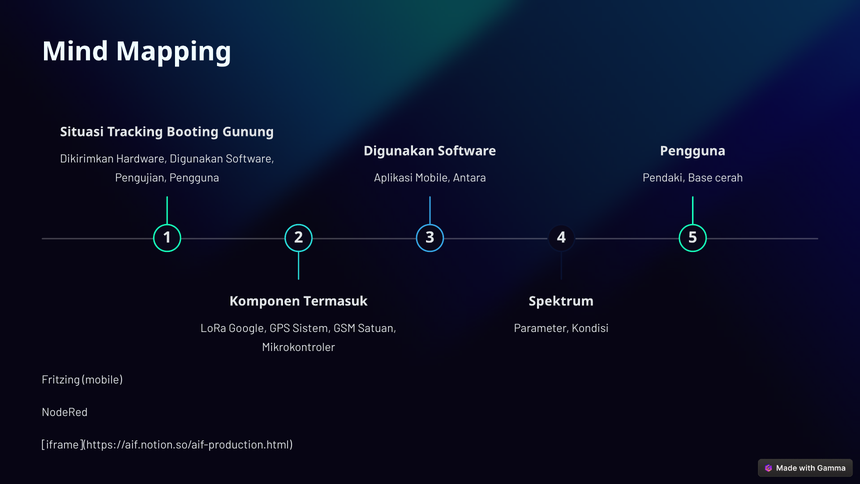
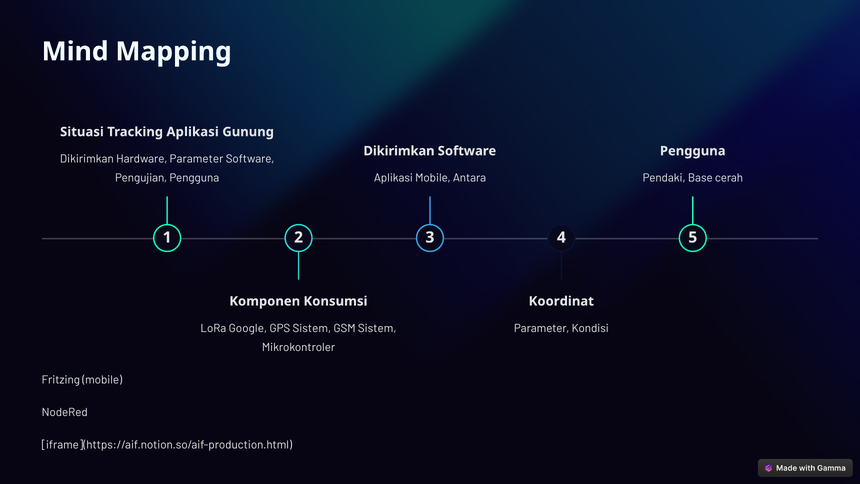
Tracking Booting: Booting -> Aplikasi
Digunakan at (399, 151): Digunakan -> Dikirimkan
Hardware Digunakan: Digunakan -> Parameter
Termasuk: Termasuk -> Konsumsi
Spektrum: Spektrum -> Koordinat
GSM Satuan: Satuan -> Sistem
